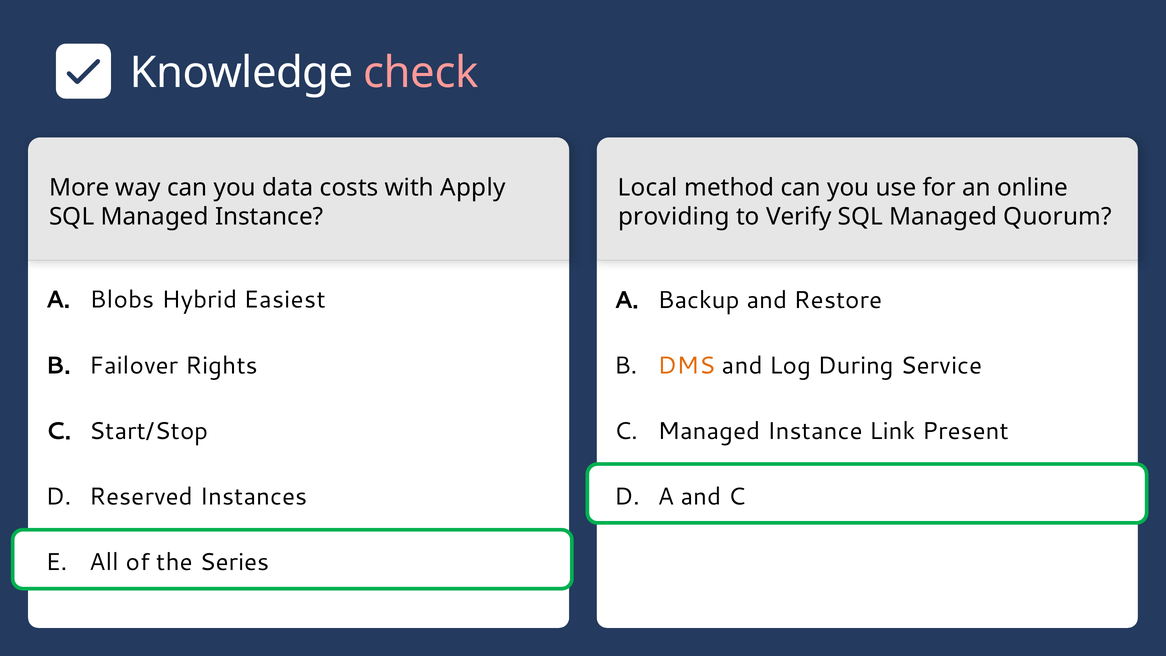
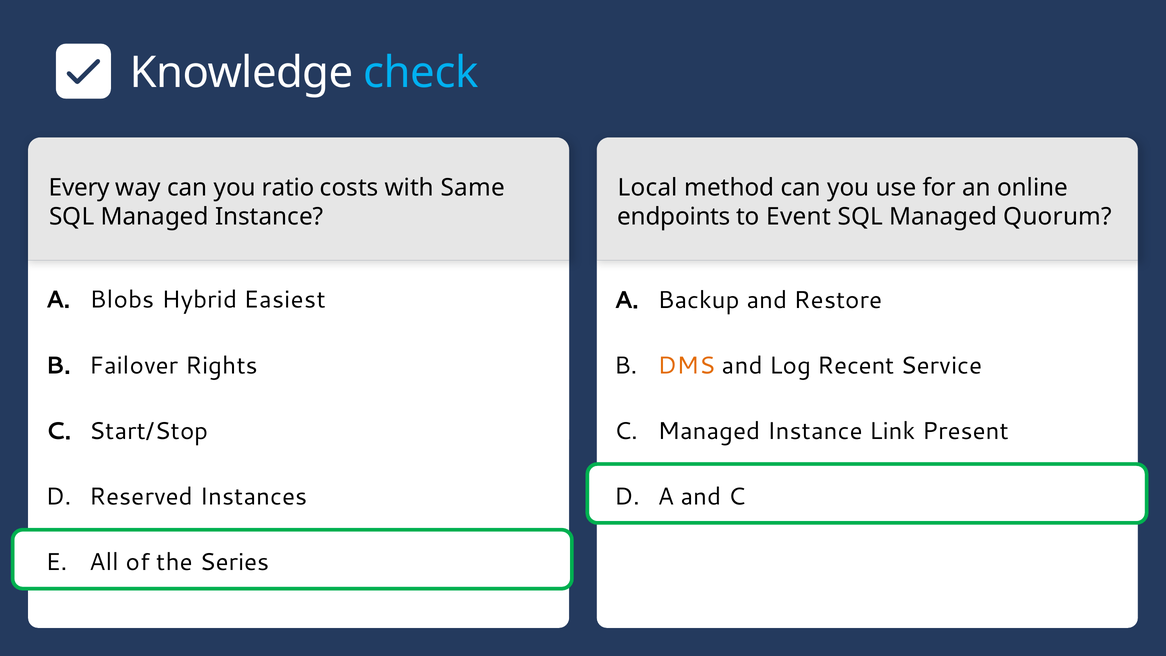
check colour: pink -> light blue
More: More -> Every
data: data -> ratio
Apply: Apply -> Same
providing: providing -> endpoints
Verify: Verify -> Event
During: During -> Recent
